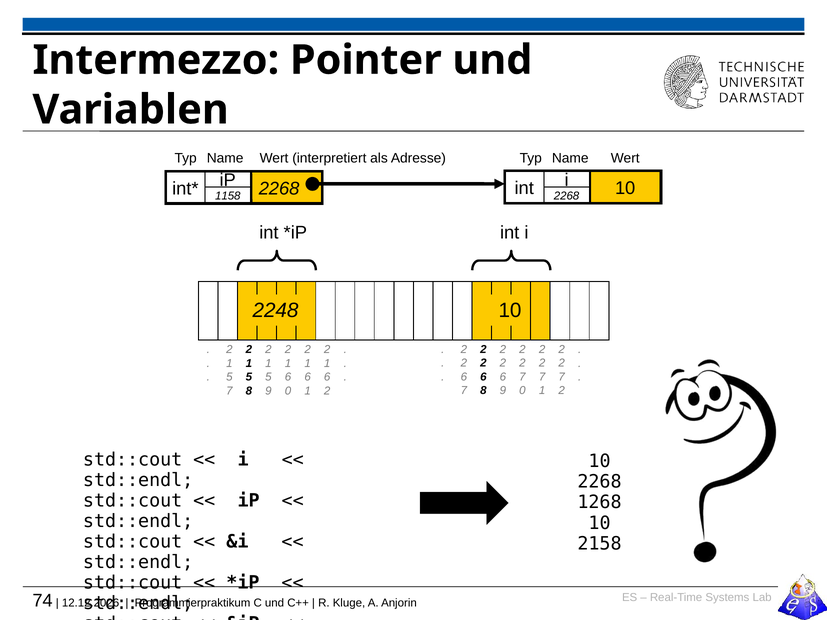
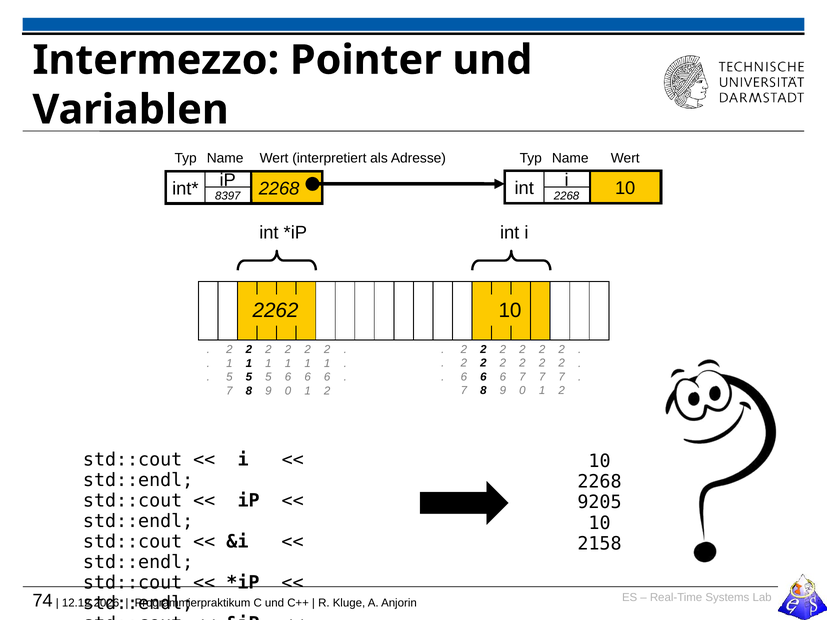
1158: 1158 -> 8397
2248: 2248 -> 2262
1268: 1268 -> 9205
